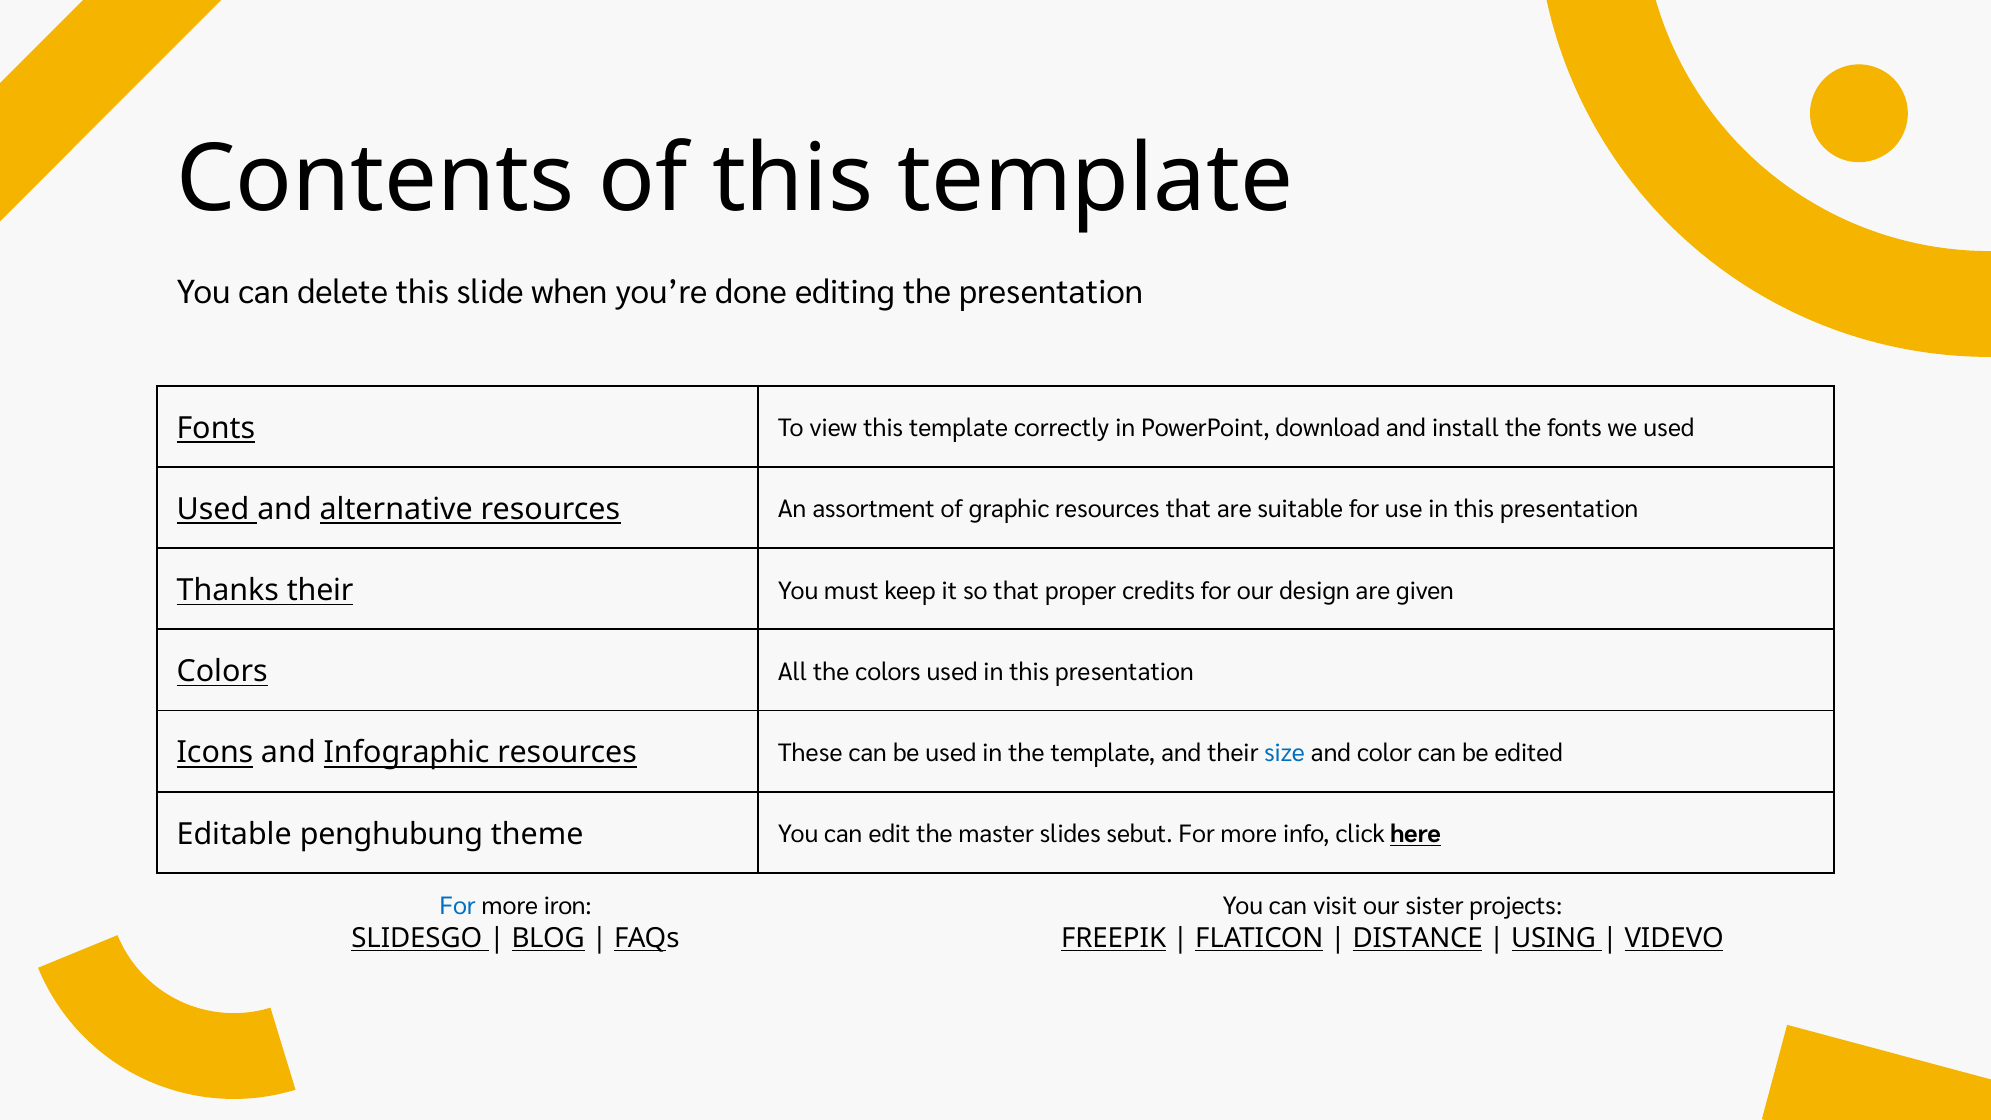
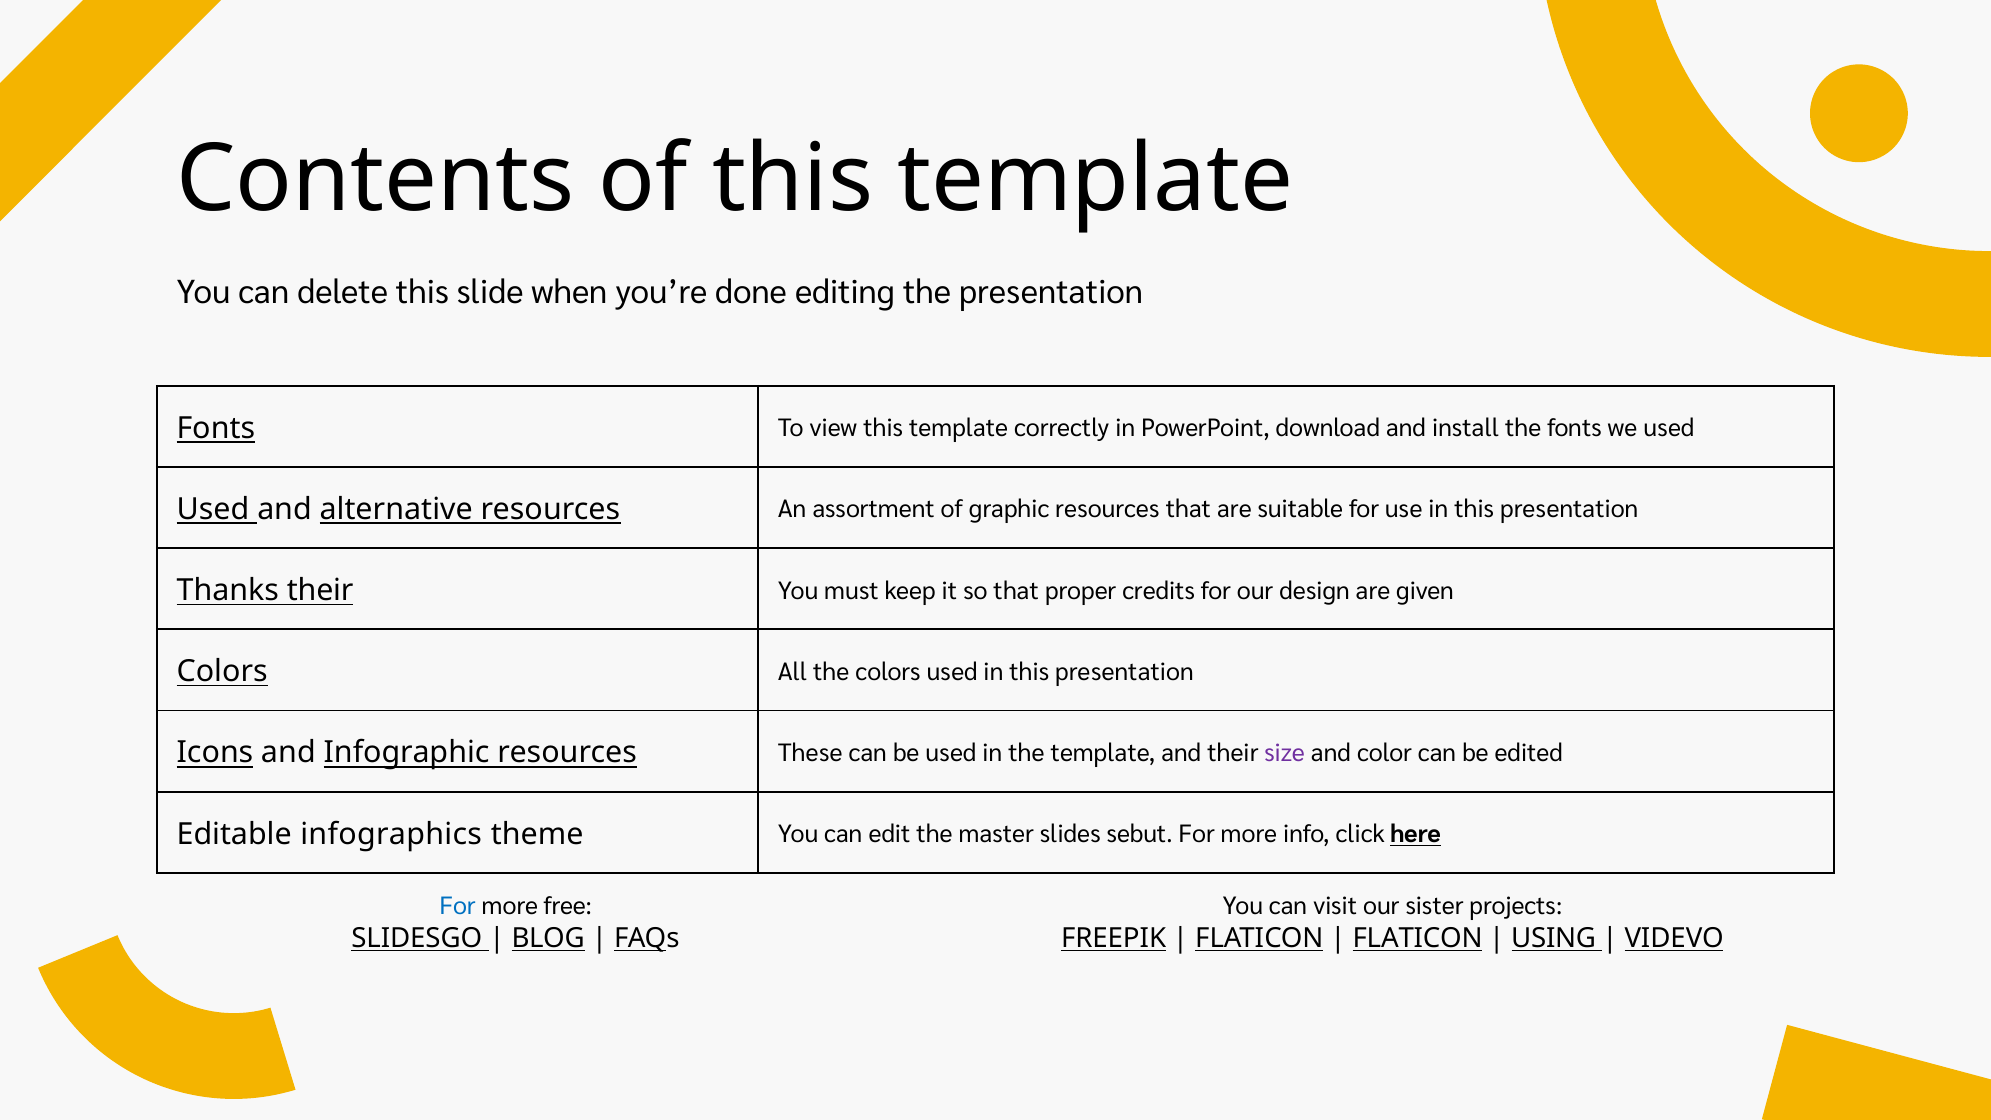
size colour: blue -> purple
penghubung: penghubung -> infographics
iron: iron -> free
DISTANCE at (1418, 938): DISTANCE -> FLATICON
